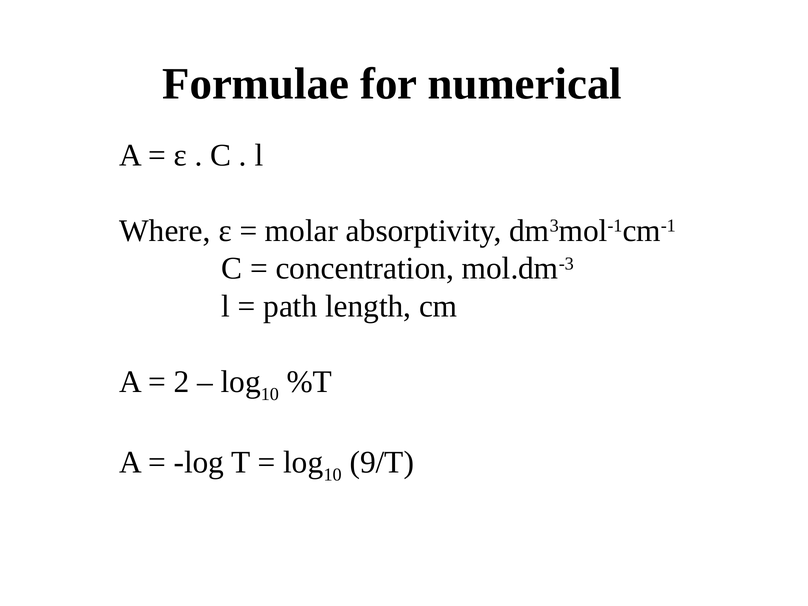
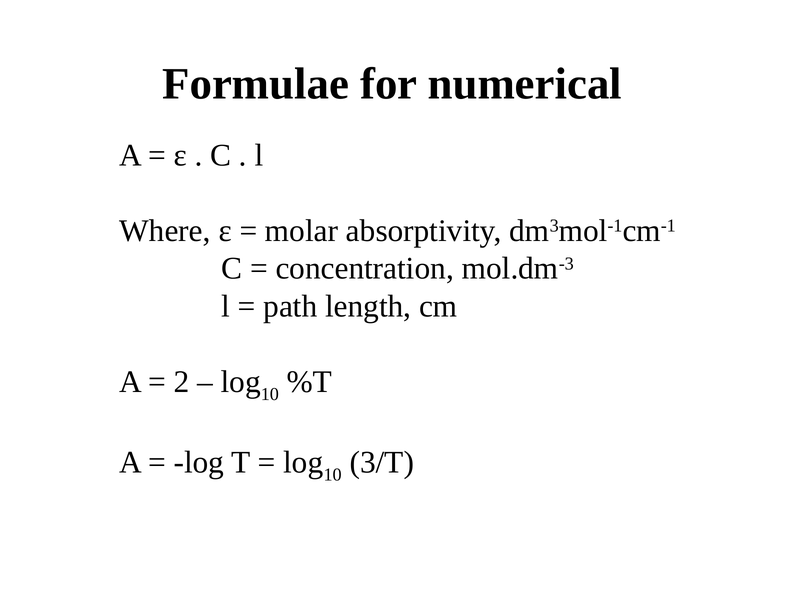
9/T: 9/T -> 3/T
